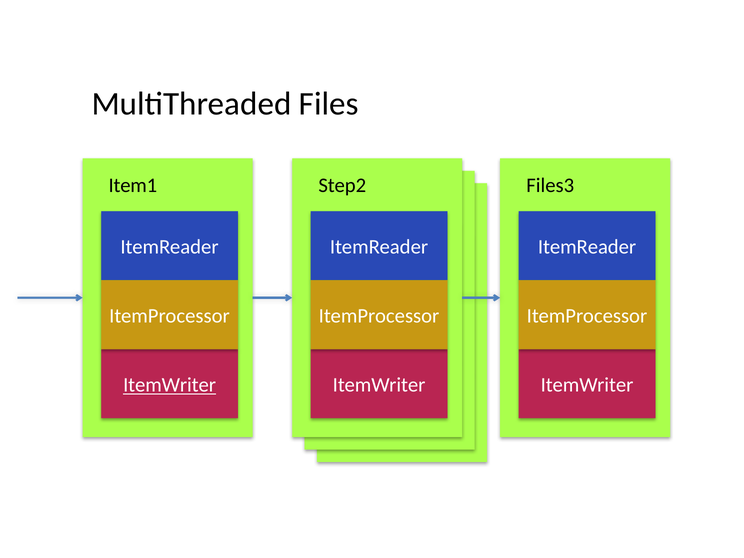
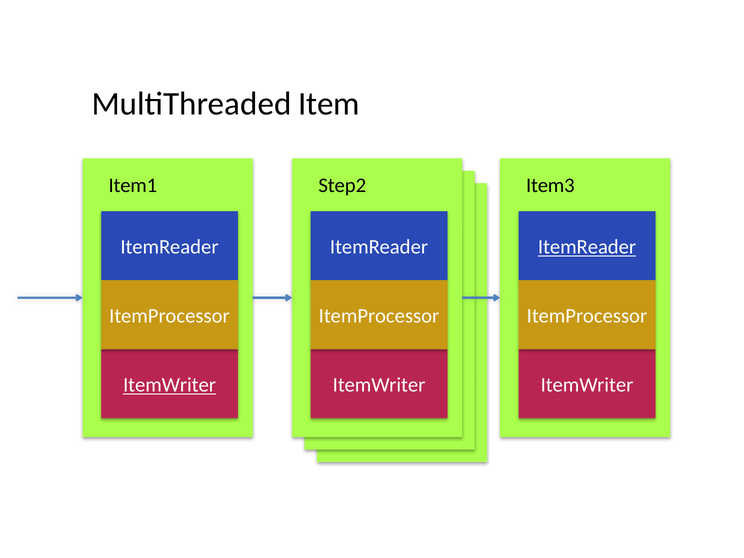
Files: Files -> Item
Files3: Files3 -> Item3
ItemReader at (587, 247) underline: none -> present
